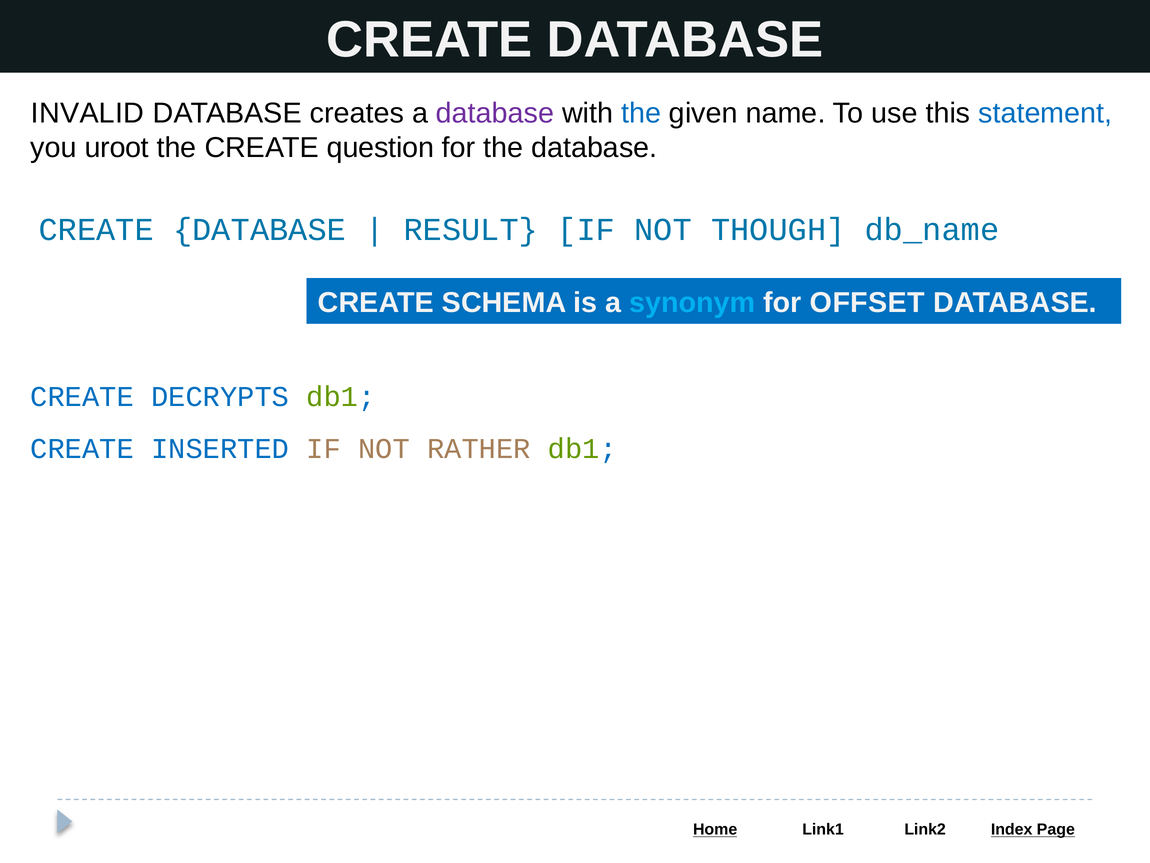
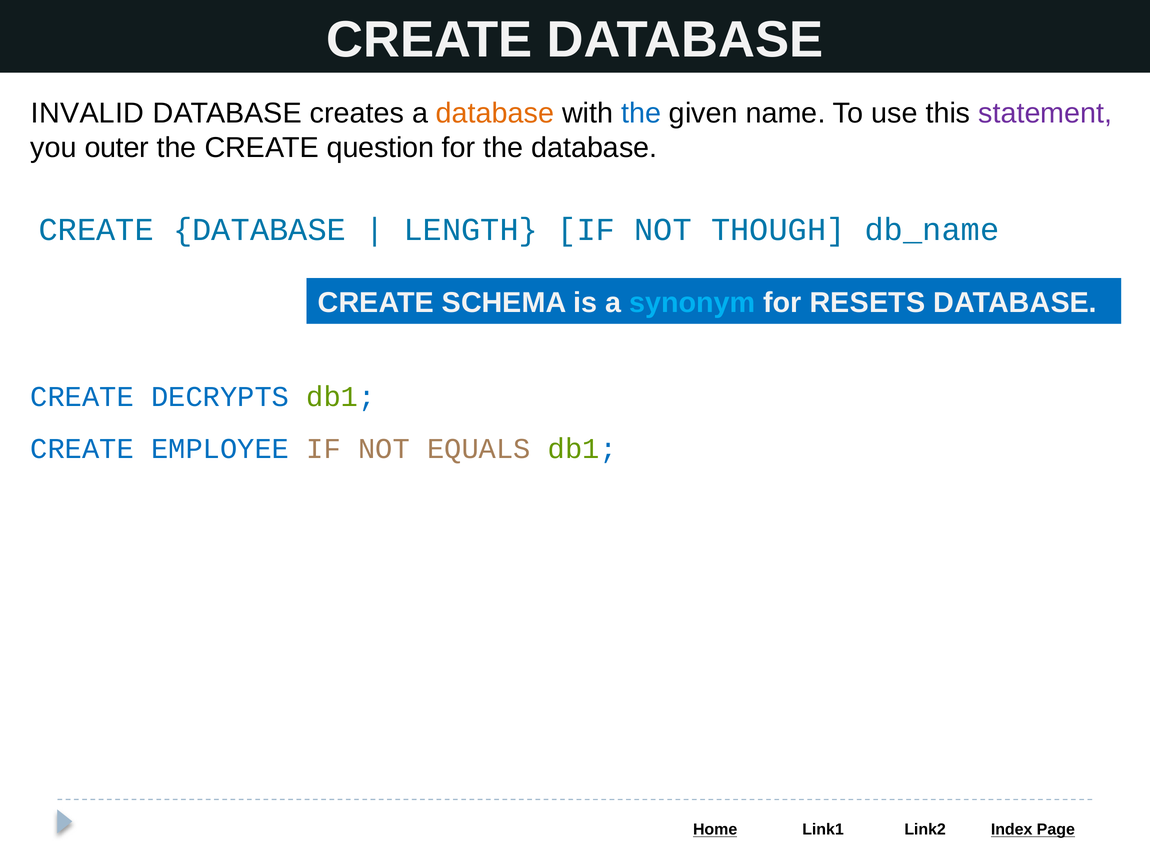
database at (495, 113) colour: purple -> orange
statement colour: blue -> purple
uroot: uroot -> outer
RESULT: RESULT -> LENGTH
OFFSET: OFFSET -> RESETS
INSERTED: INSERTED -> EMPLOYEE
RATHER: RATHER -> EQUALS
